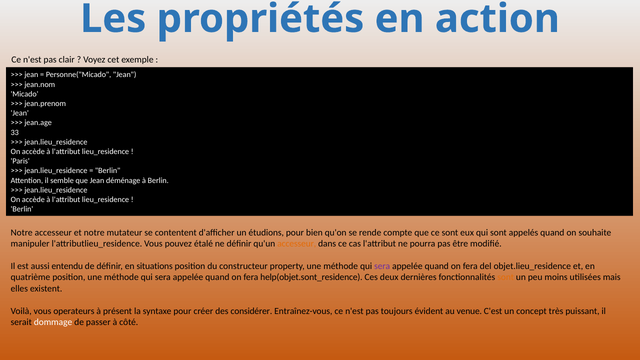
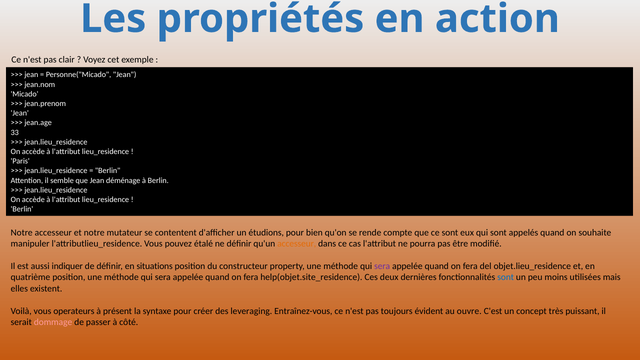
entendu: entendu -> indiquer
help(objet.sont_residence: help(objet.sont_residence -> help(objet.site_residence
sont at (506, 277) colour: orange -> blue
considérer: considérer -> leveraging
venue: venue -> ouvre
dommage colour: white -> pink
